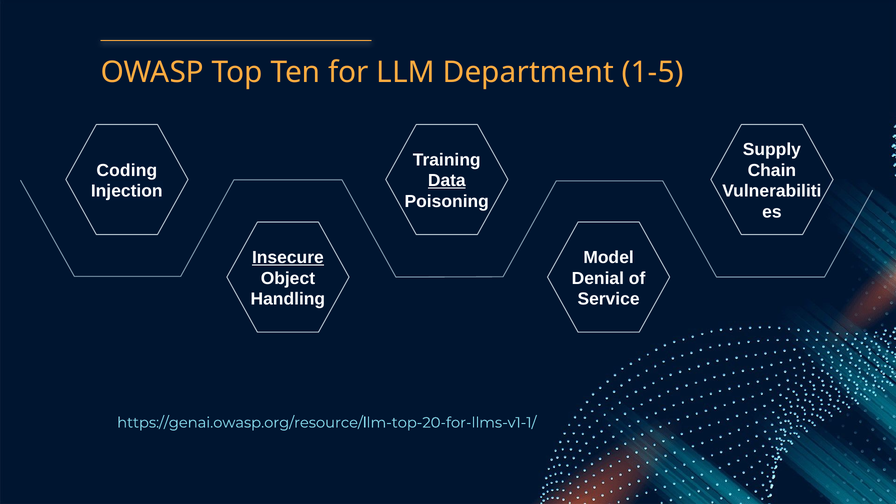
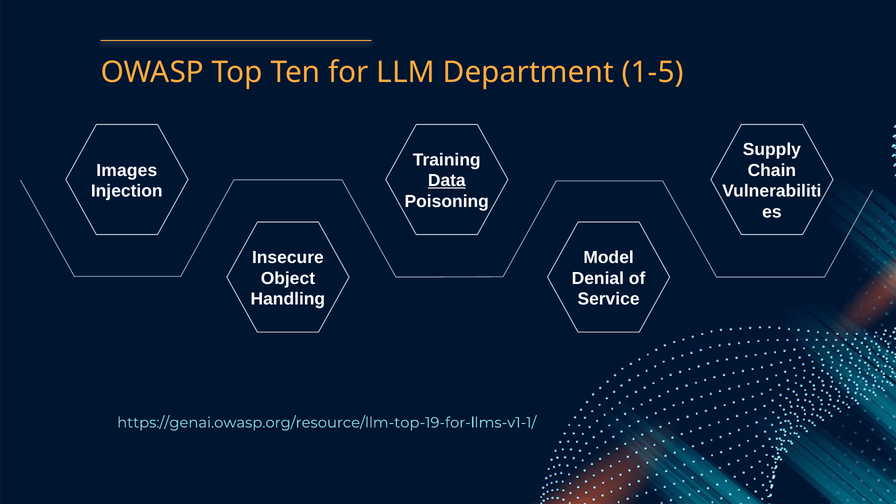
Coding: Coding -> Images
Insecure underline: present -> none
https://genai.owasp.org/resource/llm-top-20-for-llms-v1-1/: https://genai.owasp.org/resource/llm-top-20-for-llms-v1-1/ -> https://genai.owasp.org/resource/llm-top-19-for-llms-v1-1/
